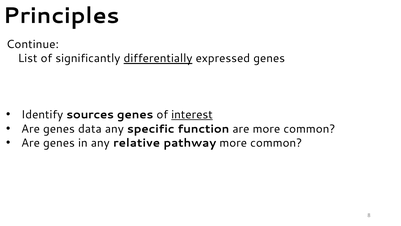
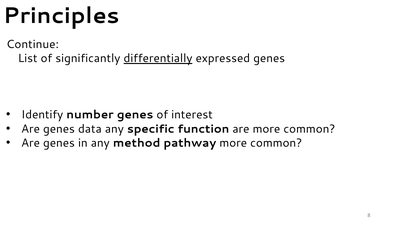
sources: sources -> number
interest underline: present -> none
relative: relative -> method
